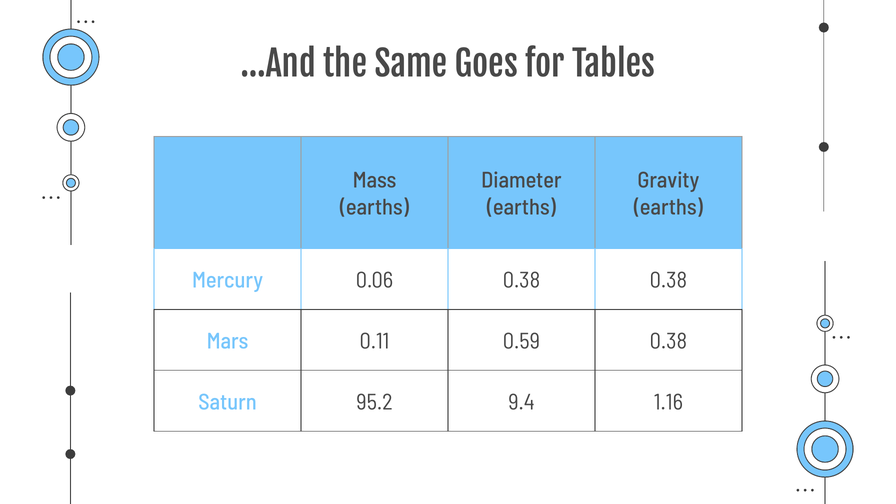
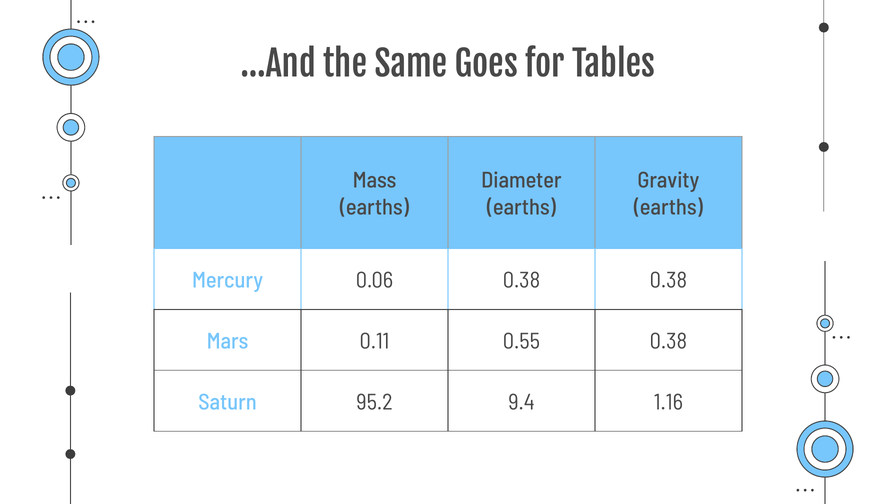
0.59: 0.59 -> 0.55
